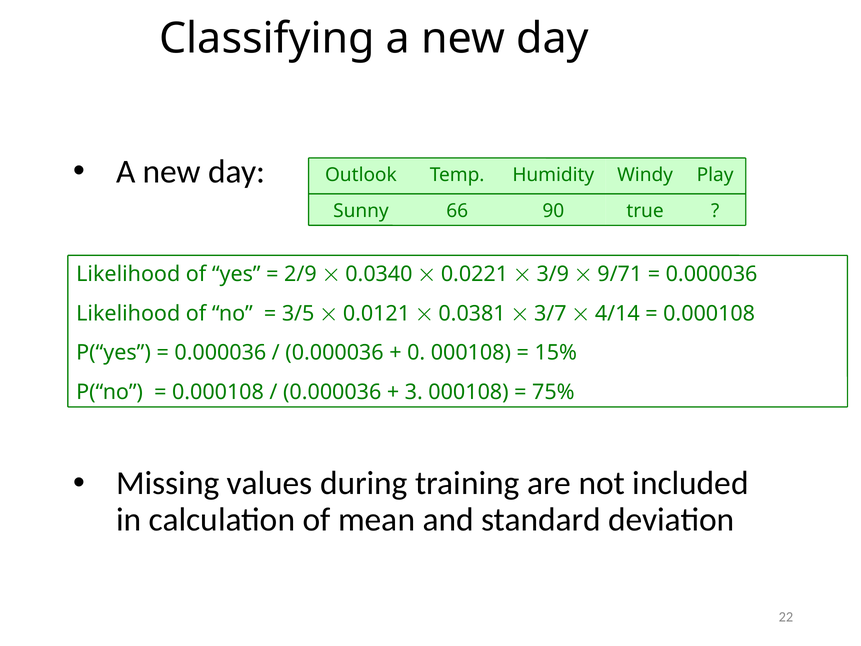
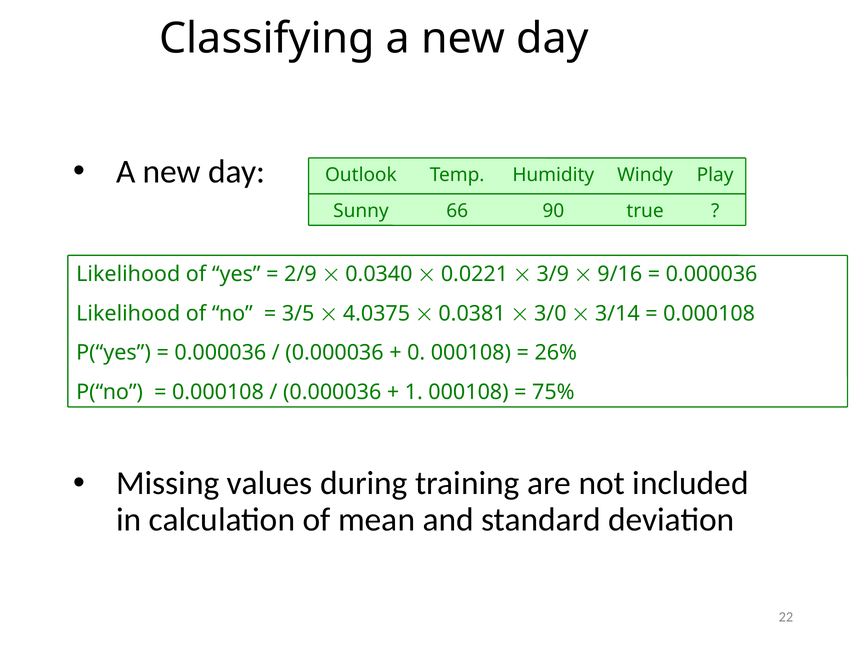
9/71: 9/71 -> 9/16
0.0121: 0.0121 -> 4.0375
3/7: 3/7 -> 3/0
4/14: 4/14 -> 3/14
15%: 15% -> 26%
3: 3 -> 1
